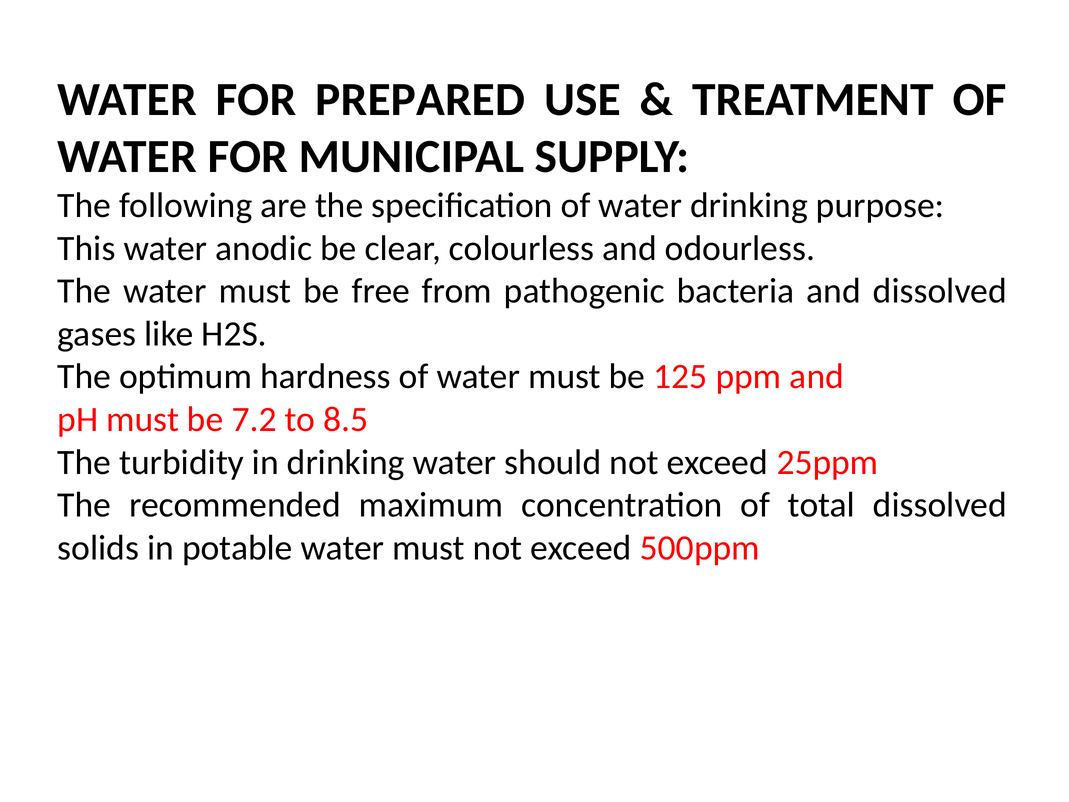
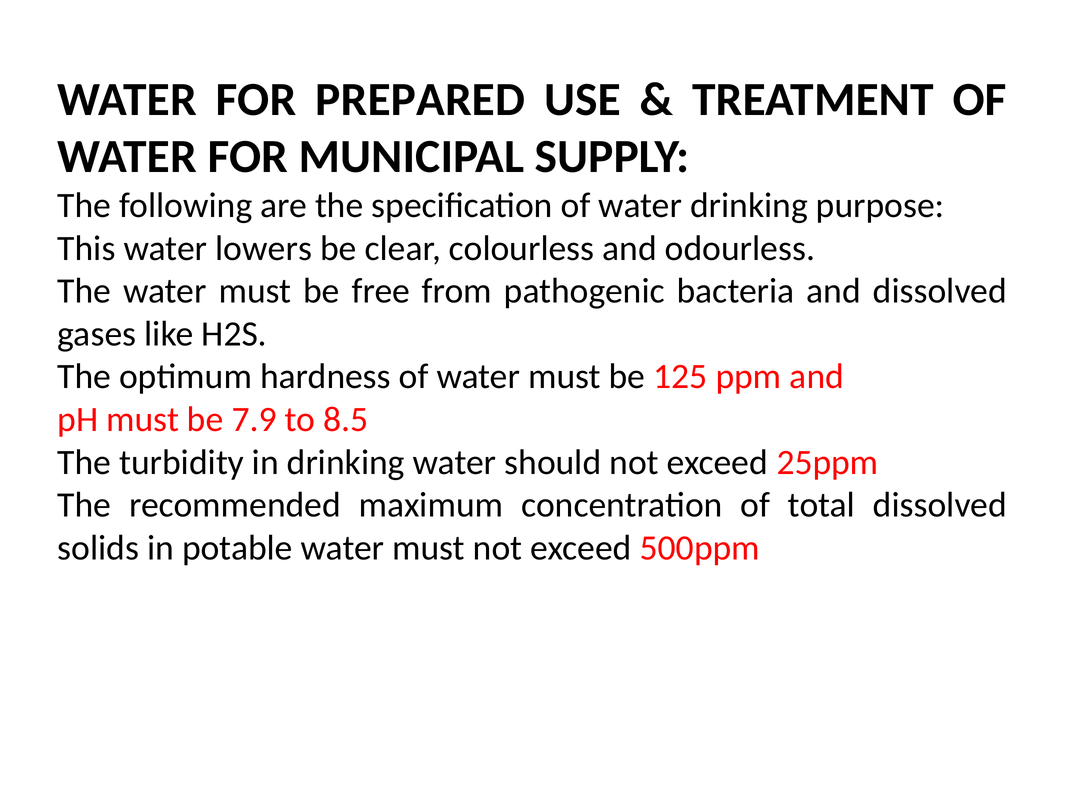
anodic: anodic -> lowers
7.2: 7.2 -> 7.9
